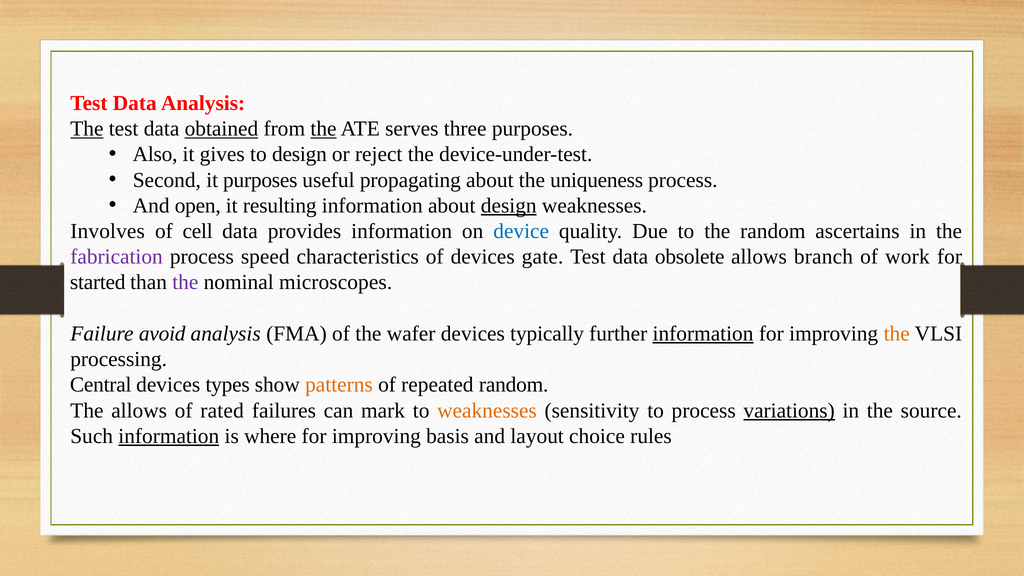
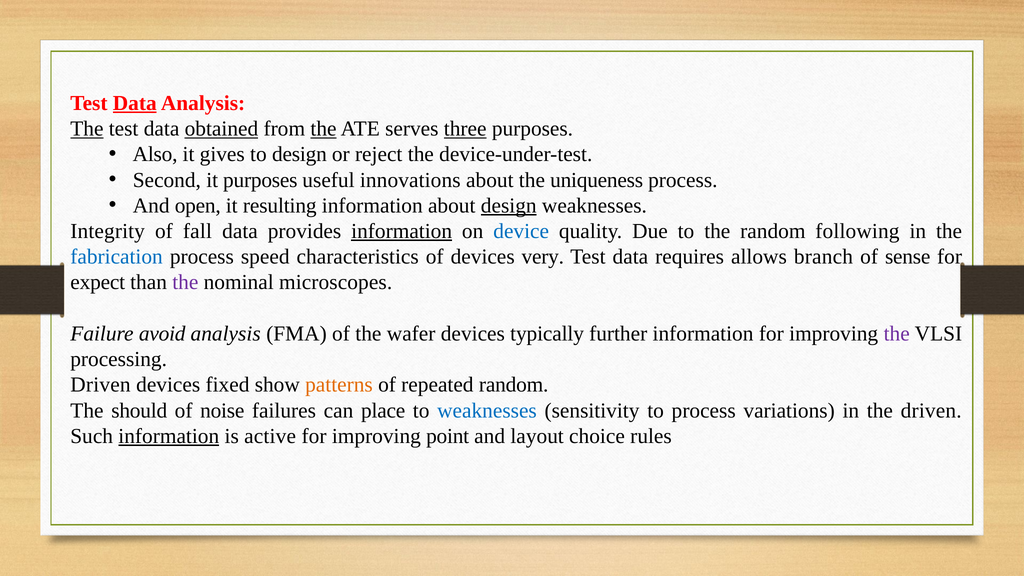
Data at (135, 103) underline: none -> present
three underline: none -> present
propagating: propagating -> innovations
Involves: Involves -> Integrity
cell: cell -> fall
information at (402, 231) underline: none -> present
ascertains: ascertains -> following
fabrication colour: purple -> blue
gate: gate -> very
obsolete: obsolete -> requires
work: work -> sense
started: started -> expect
information at (703, 334) underline: present -> none
the at (897, 334) colour: orange -> purple
Central at (101, 385): Central -> Driven
types: types -> fixed
The allows: allows -> should
rated: rated -> noise
mark: mark -> place
weaknesses at (487, 410) colour: orange -> blue
variations underline: present -> none
the source: source -> driven
where: where -> active
basis: basis -> point
